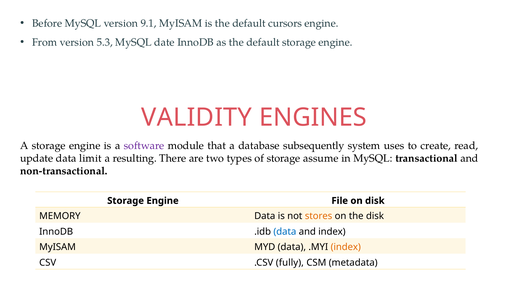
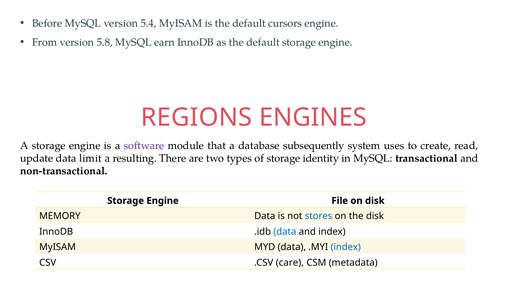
9.1: 9.1 -> 5.4
5.3: 5.3 -> 5.8
date: date -> earn
VALIDITY: VALIDITY -> REGIONS
assume: assume -> identity
stores colour: orange -> blue
index at (346, 247) colour: orange -> blue
fully: fully -> care
